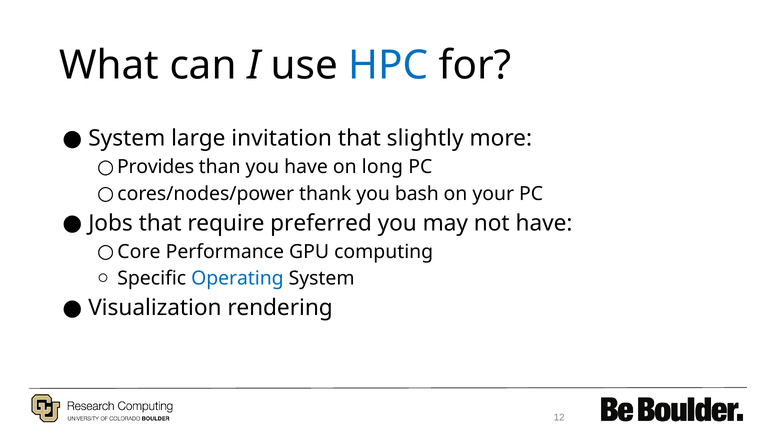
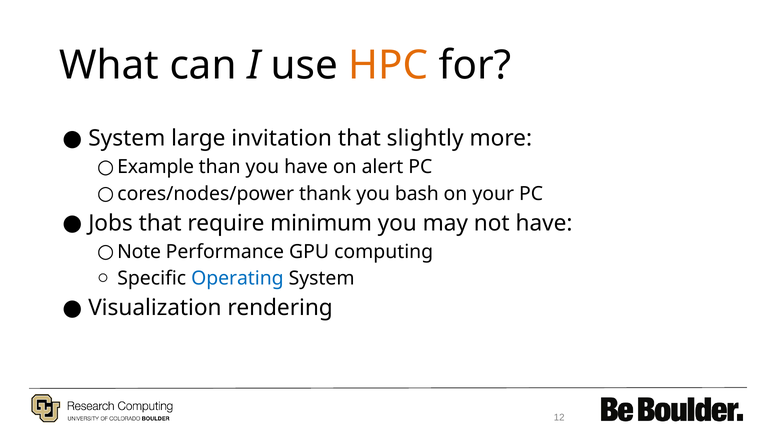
HPC colour: blue -> orange
Provides: Provides -> Example
long: long -> alert
preferred: preferred -> minimum
Core: Core -> Note
